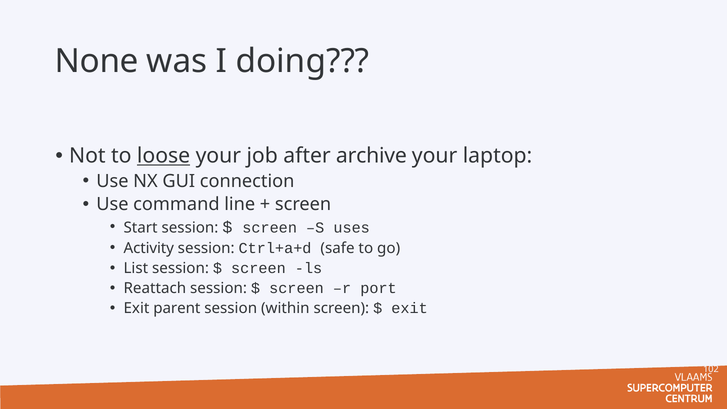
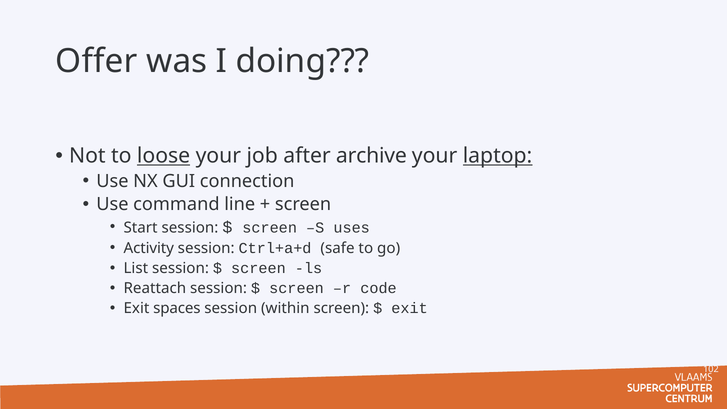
None: None -> Offer
laptop underline: none -> present
port: port -> code
parent: parent -> spaces
